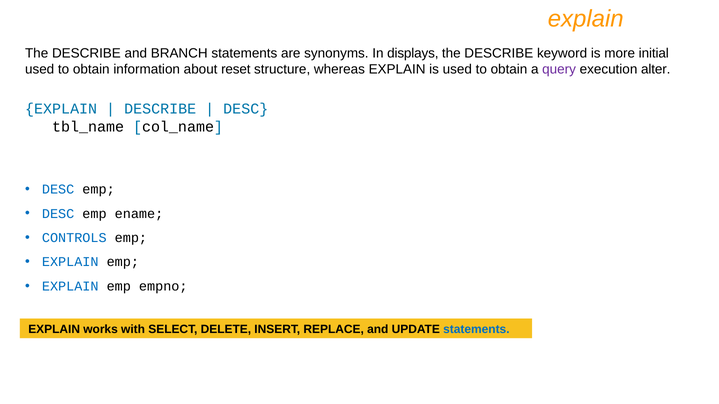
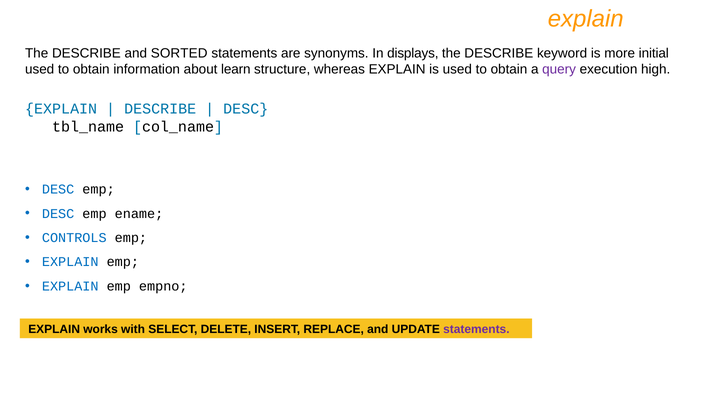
BRANCH: BRANCH -> SORTED
reset: reset -> learn
alter: alter -> high
statements at (476, 330) colour: blue -> purple
